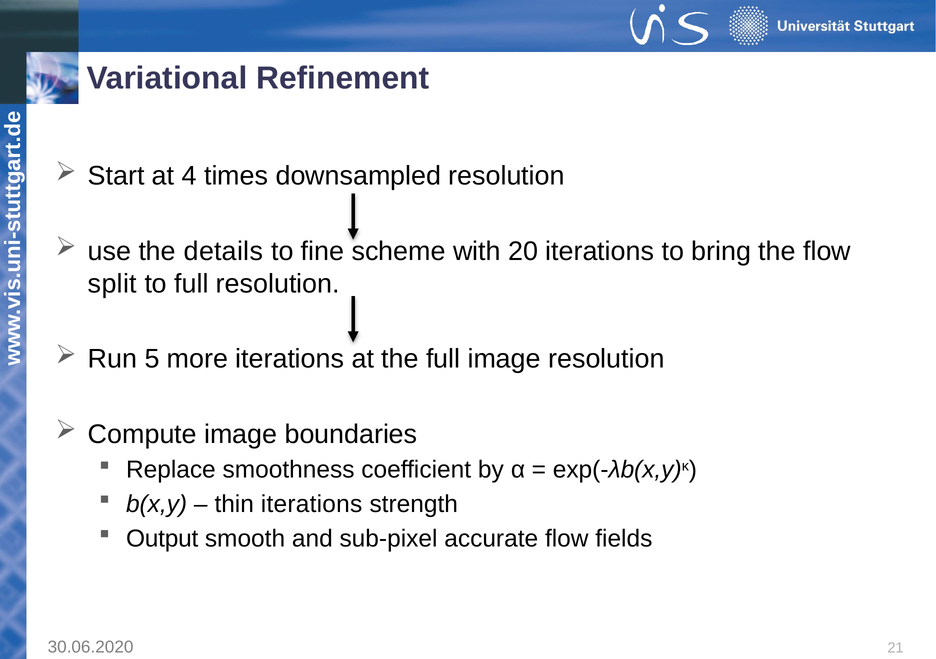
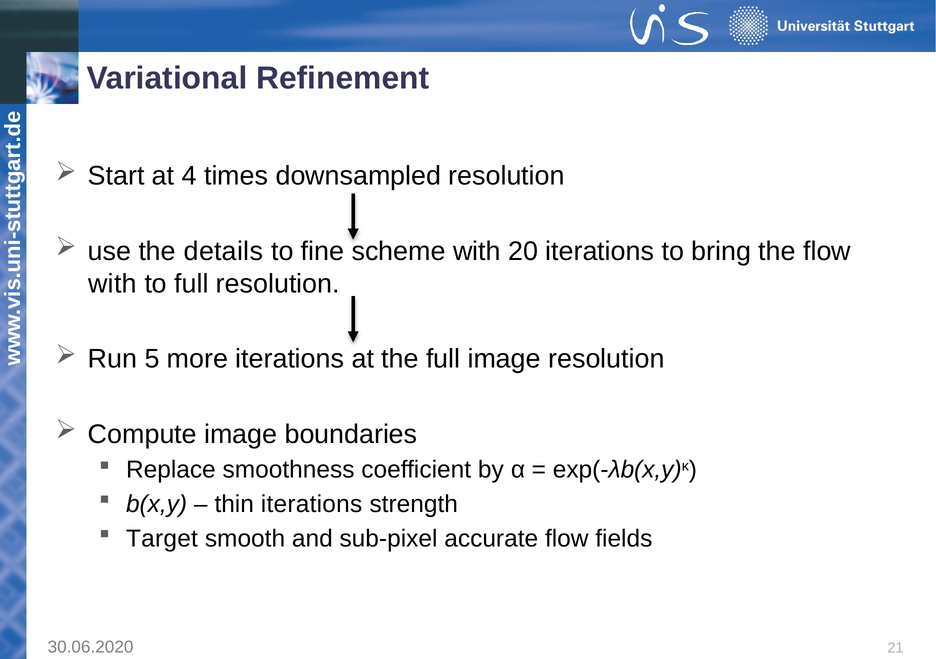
split at (112, 284): split -> with
Output: Output -> Target
